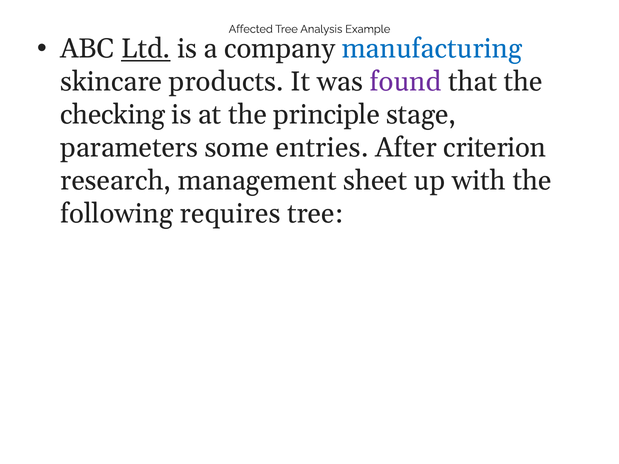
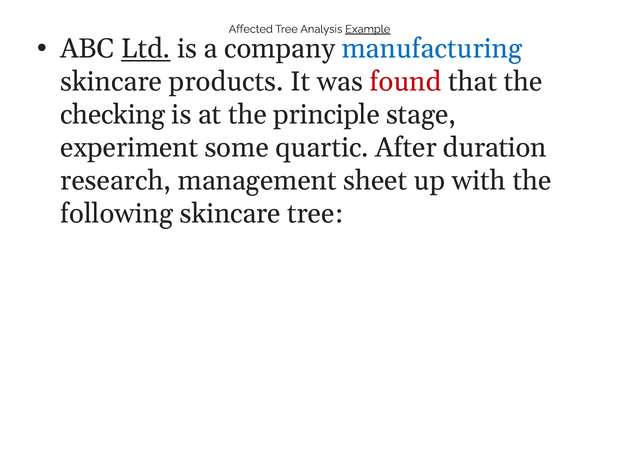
Example underline: none -> present
found colour: purple -> red
parameters: parameters -> experiment
entries: entries -> quartic
criterion: criterion -> duration
following requires: requires -> skincare
